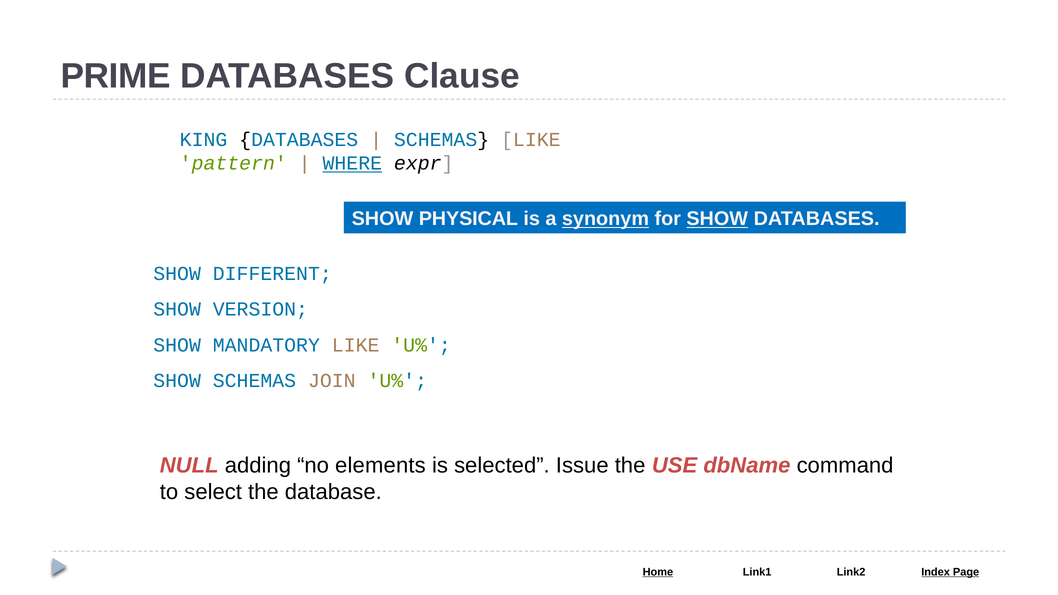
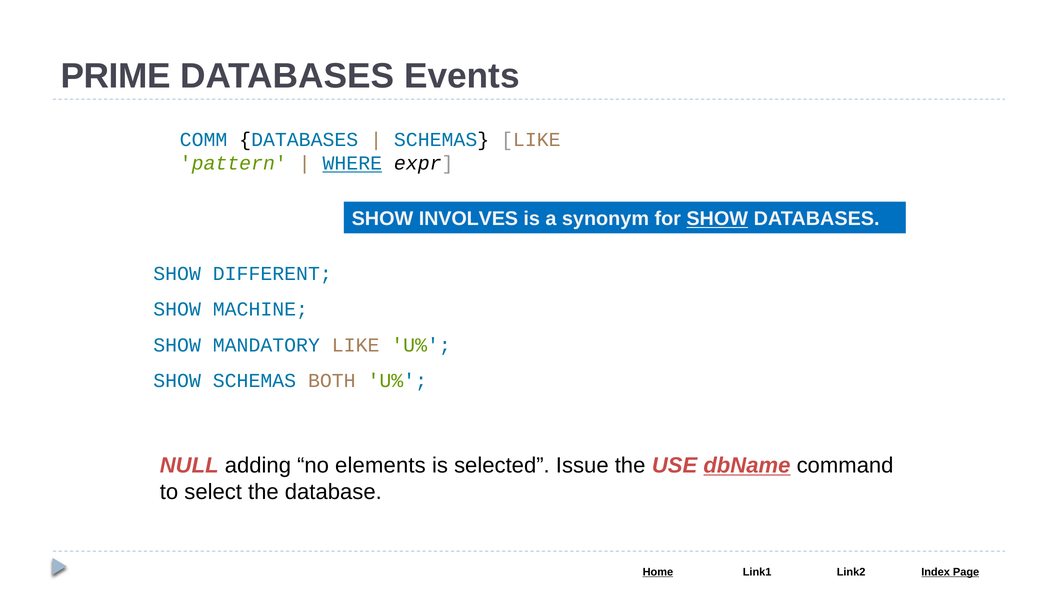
Clause: Clause -> Events
KING: KING -> COMM
PHYSICAL: PHYSICAL -> INVOLVES
synonym underline: present -> none
VERSION: VERSION -> MACHINE
JOIN: JOIN -> BOTH
dbName underline: none -> present
